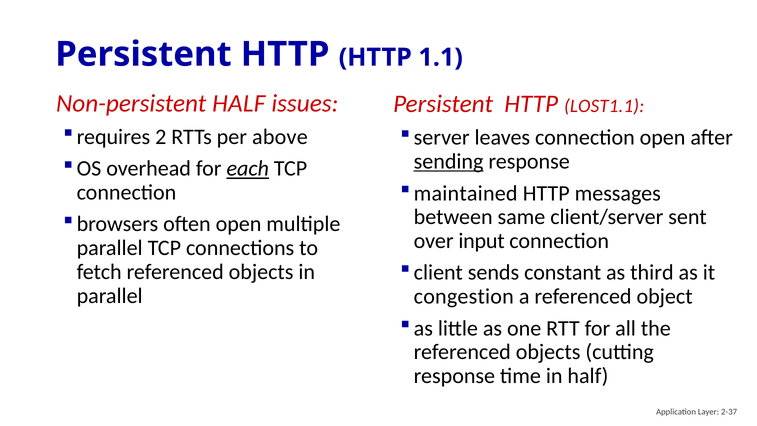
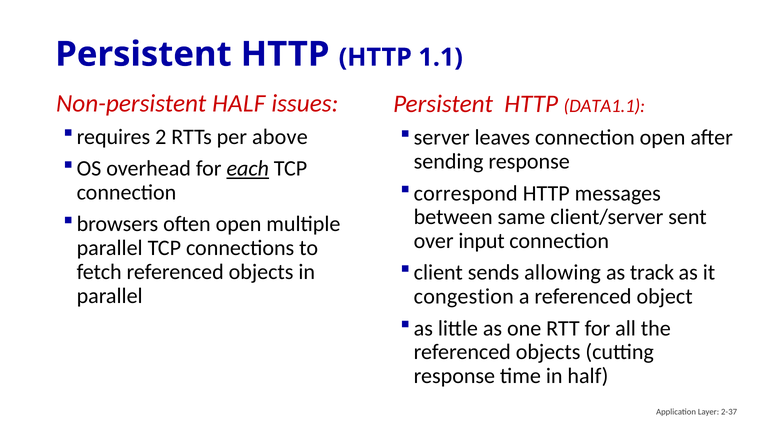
LOST1.1: LOST1.1 -> DATA1.1
sending underline: present -> none
maintained: maintained -> correspond
constant: constant -> allowing
third: third -> track
